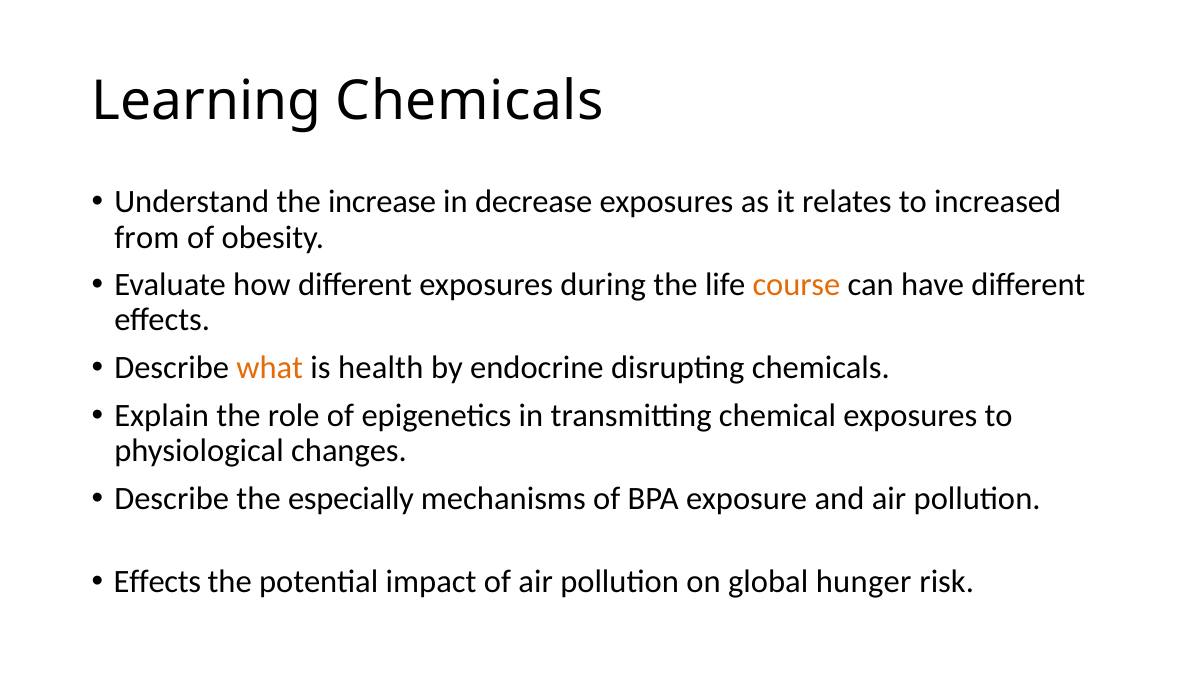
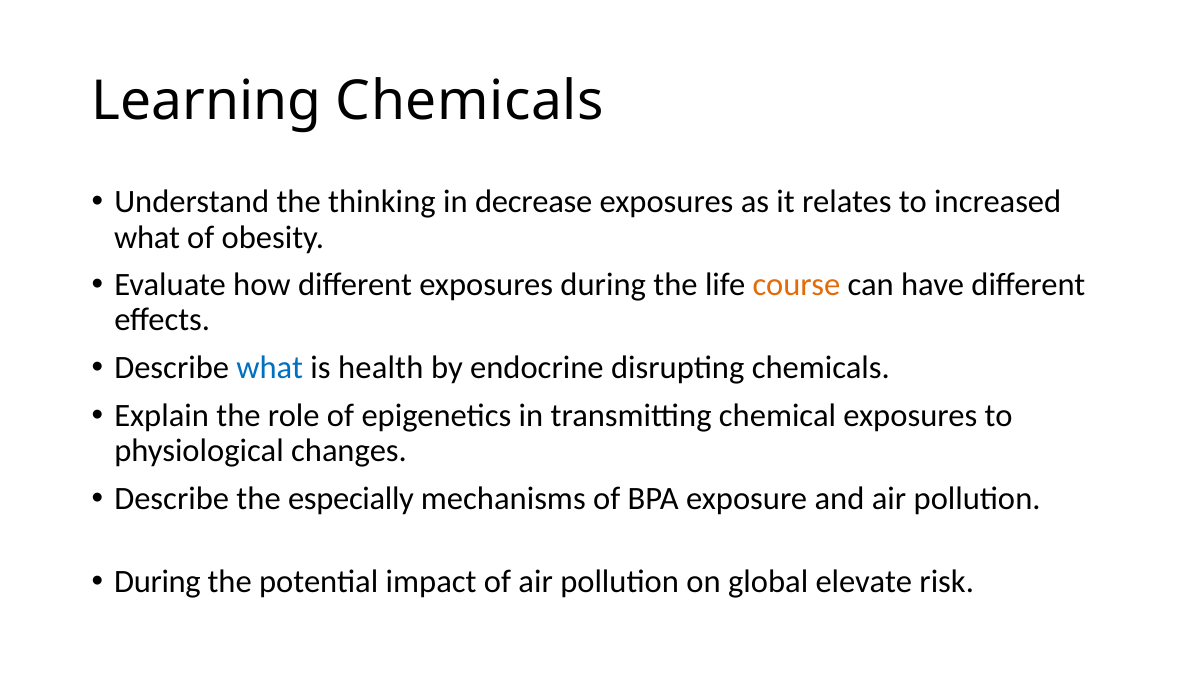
increase: increase -> thinking
from at (147, 237): from -> what
what at (270, 368) colour: orange -> blue
Effects at (157, 581): Effects -> During
hunger: hunger -> elevate
